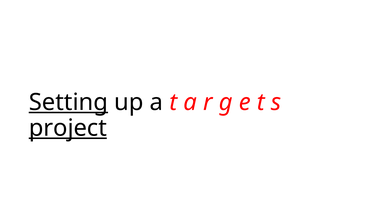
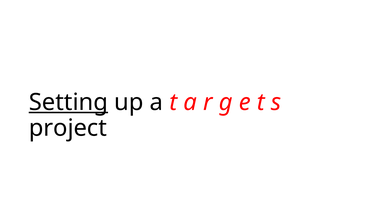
project underline: present -> none
